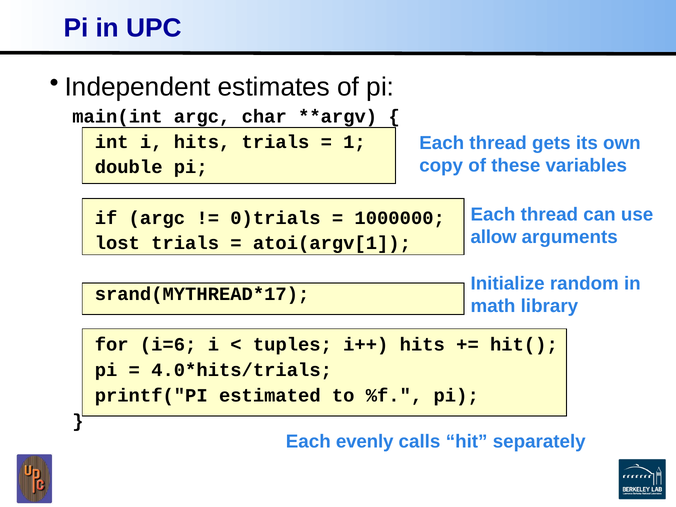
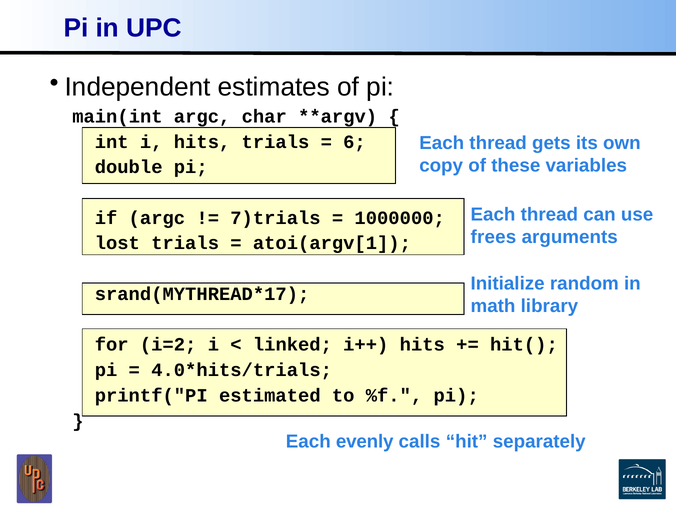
1: 1 -> 6
0)trials: 0)trials -> 7)trials
allow: allow -> frees
i=6: i=6 -> i=2
tuples: tuples -> linked
